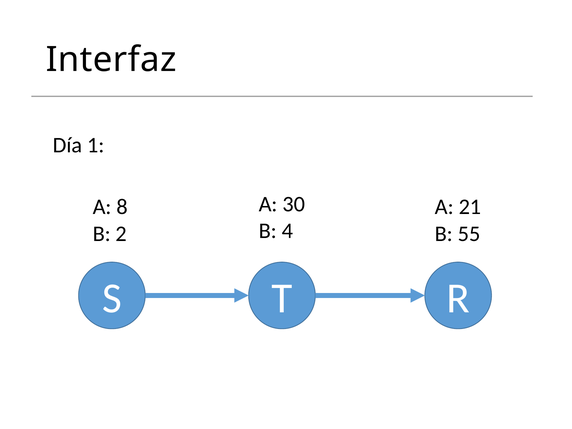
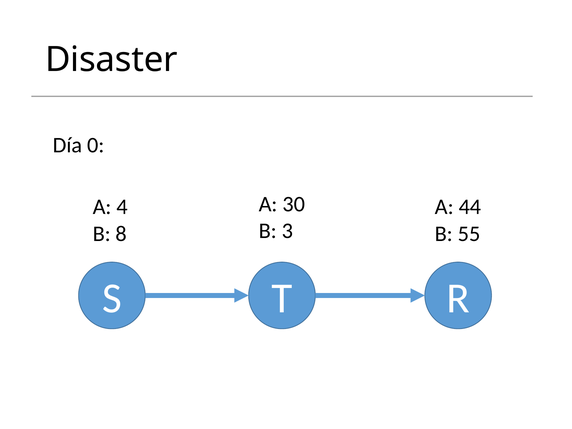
Interfaz: Interfaz -> Disaster
1: 1 -> 0
8: 8 -> 4
21: 21 -> 44
4: 4 -> 3
2: 2 -> 8
